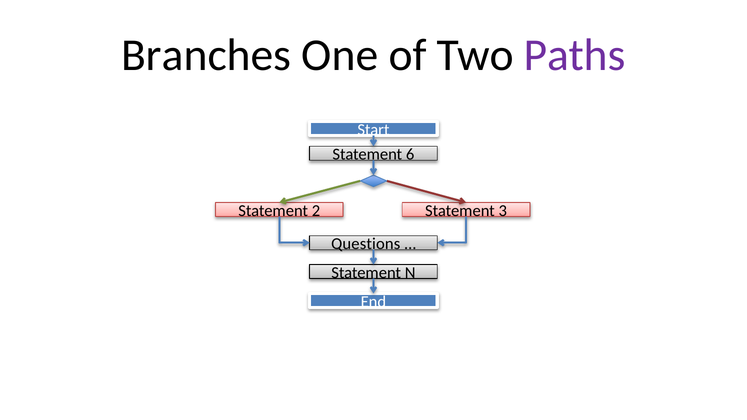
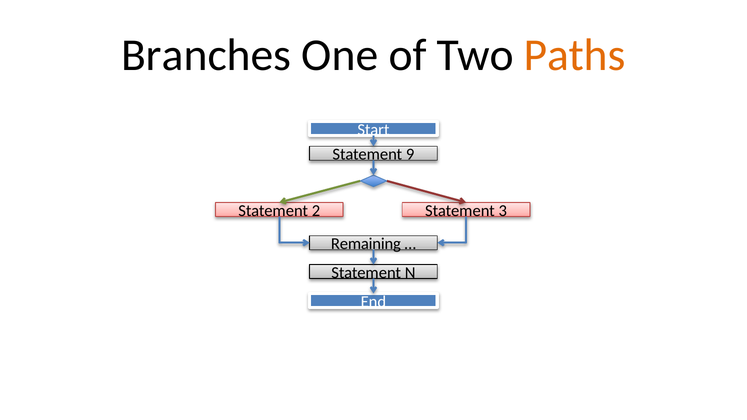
Paths colour: purple -> orange
6: 6 -> 9
Questions: Questions -> Remaining
